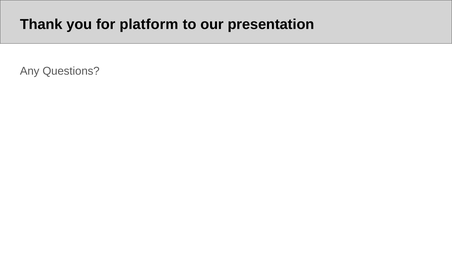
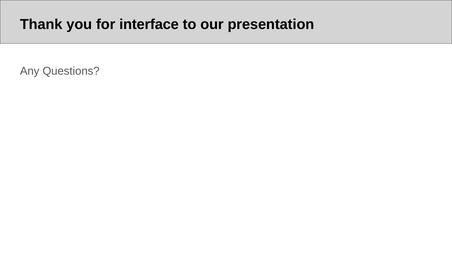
platform: platform -> interface
